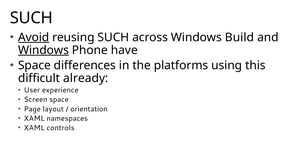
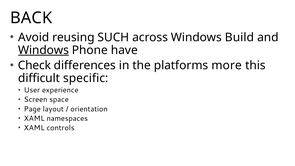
SUCH at (31, 18): SUCH -> BACK
Avoid underline: present -> none
Space at (34, 65): Space -> Check
using: using -> more
already: already -> specific
